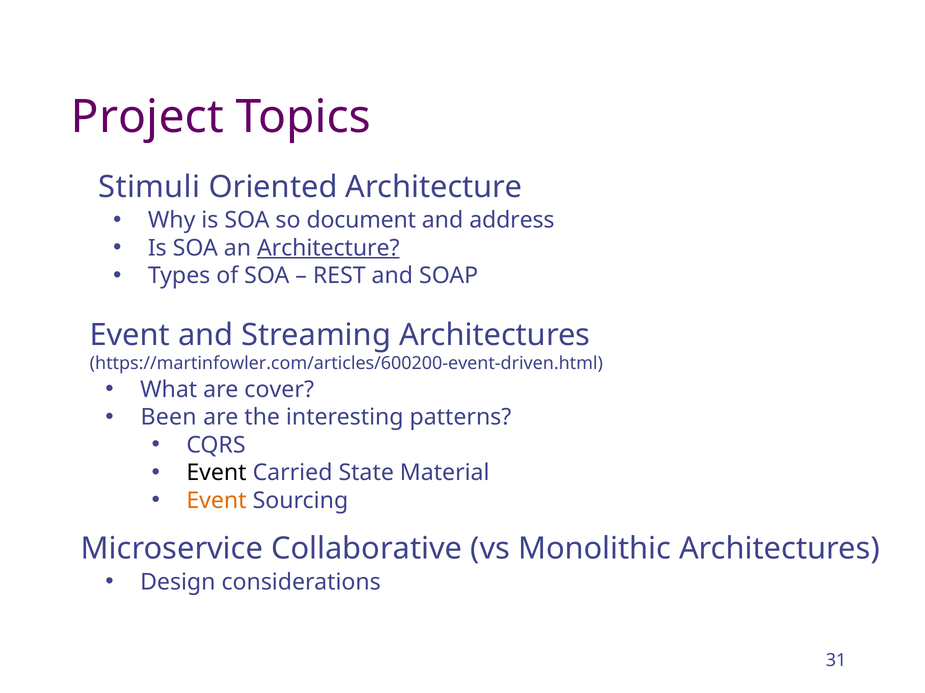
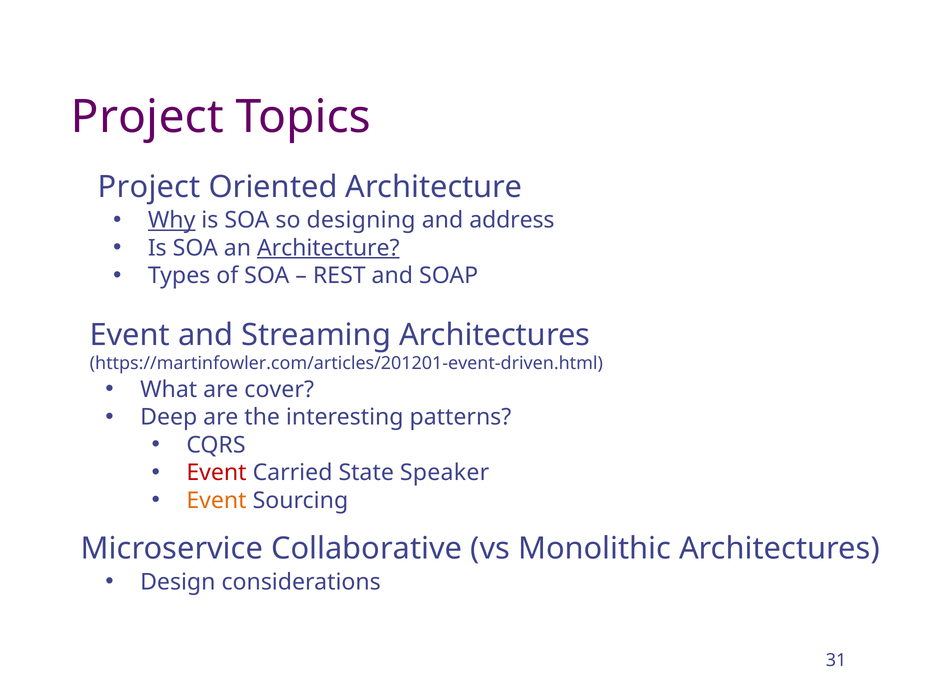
Stimuli at (149, 187): Stimuli -> Project
Why underline: none -> present
document: document -> designing
https://martinfowler.com/articles/600200-event-driven.html: https://martinfowler.com/articles/600200-event-driven.html -> https://martinfowler.com/articles/201201-event-driven.html
Been: Been -> Deep
Event at (216, 473) colour: black -> red
Material: Material -> Speaker
